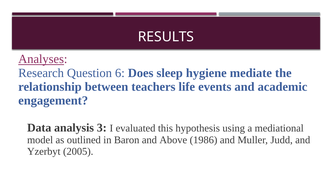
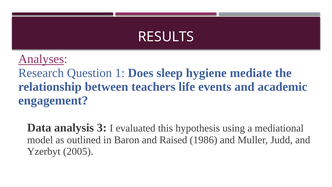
6: 6 -> 1
Above: Above -> Raised
